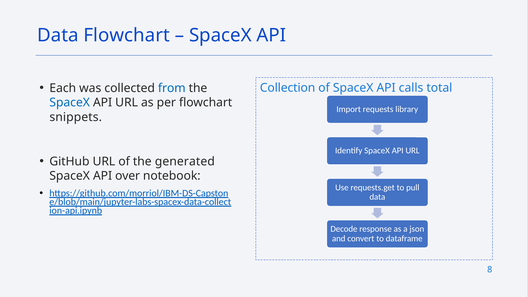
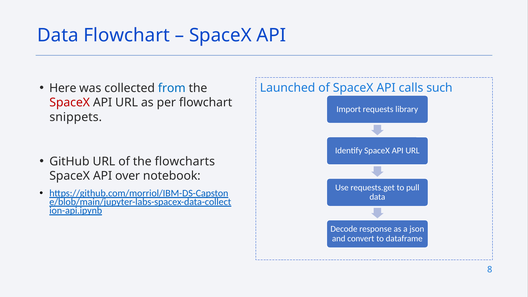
Each: Each -> Here
Collection: Collection -> Launched
total: total -> such
SpaceX at (70, 103) colour: blue -> red
generated: generated -> flowcharts
